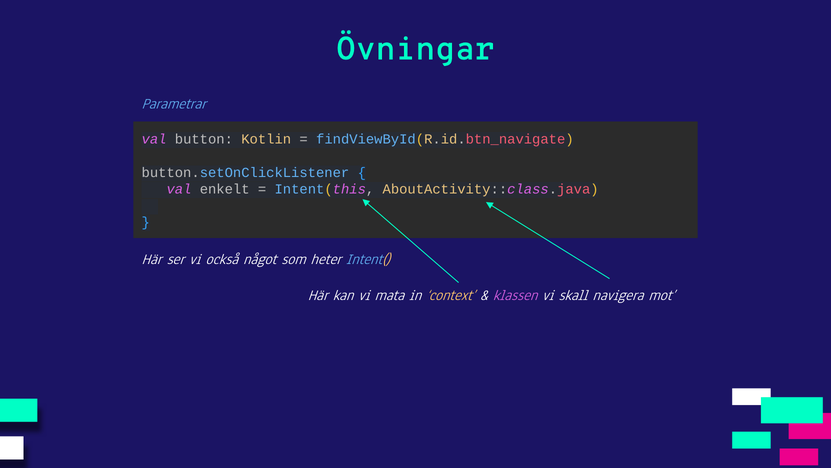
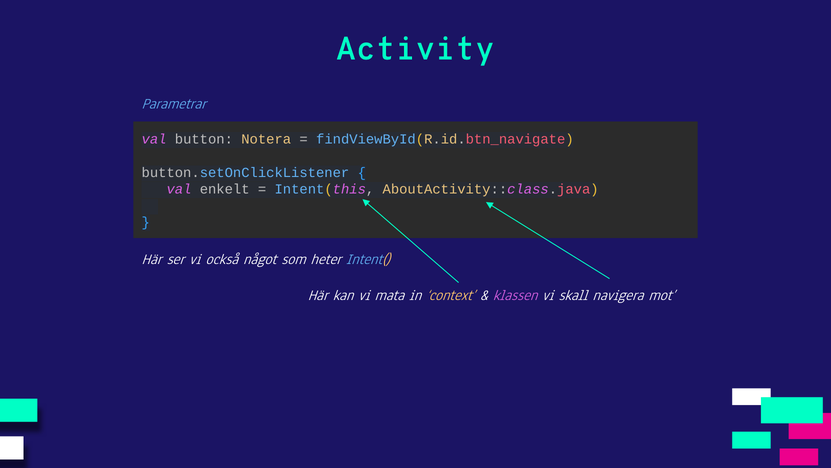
Övningar: Övningar -> Activity
Kotlin: Kotlin -> Notera
